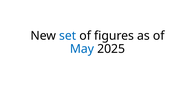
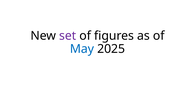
set colour: blue -> purple
